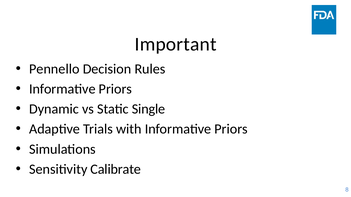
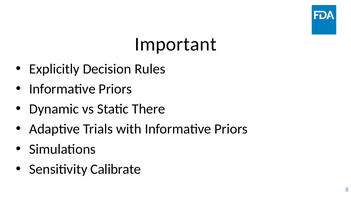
Pennello: Pennello -> Explicitly
Single: Single -> There
